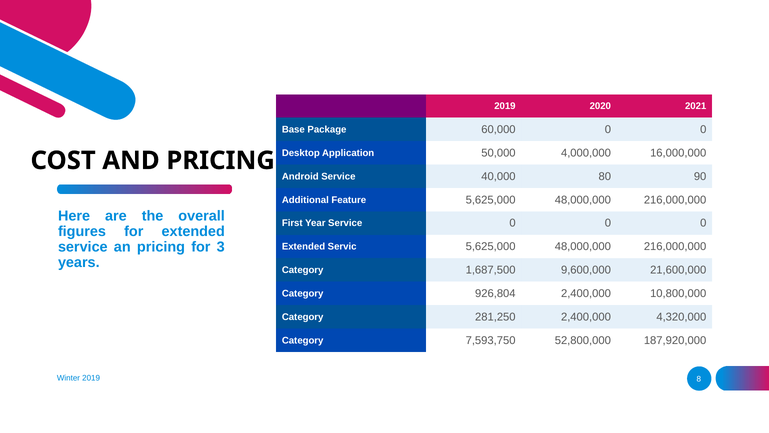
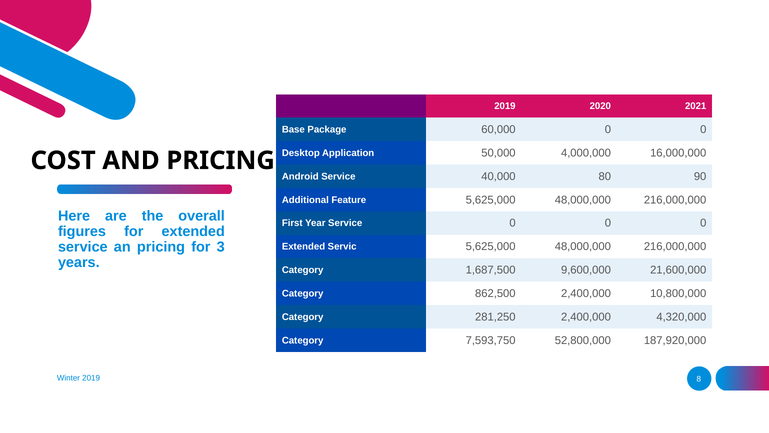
926,804: 926,804 -> 862,500
